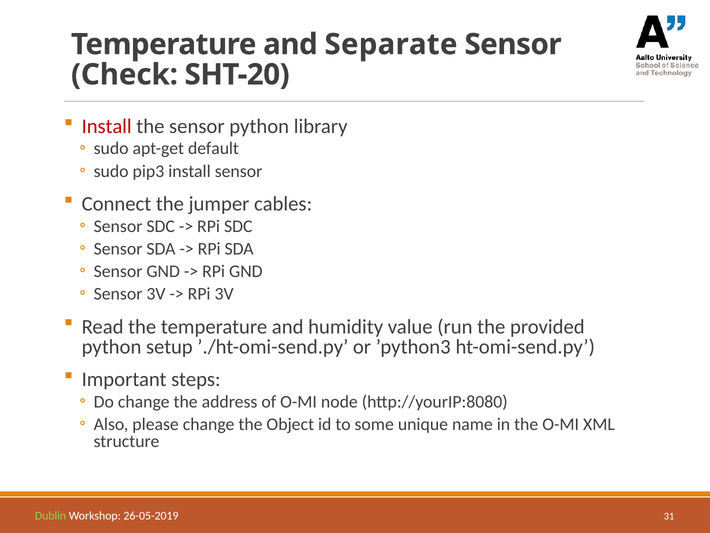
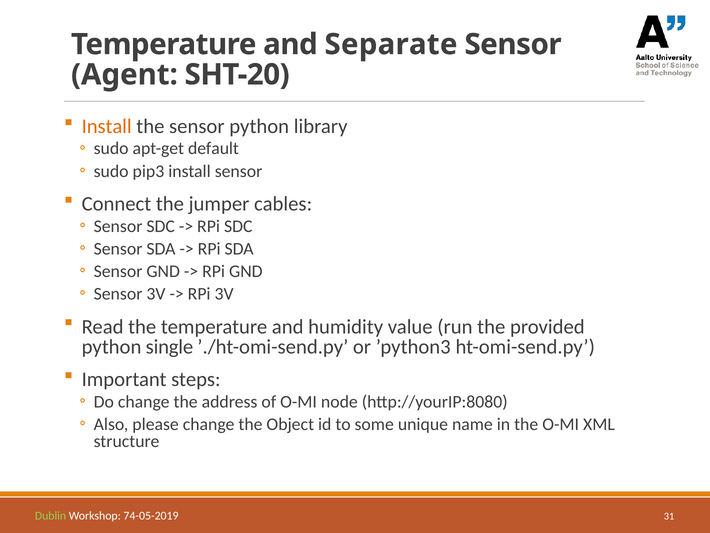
Check: Check -> Agent
Install at (107, 126) colour: red -> orange
setup: setup -> single
26-05-2019: 26-05-2019 -> 74-05-2019
